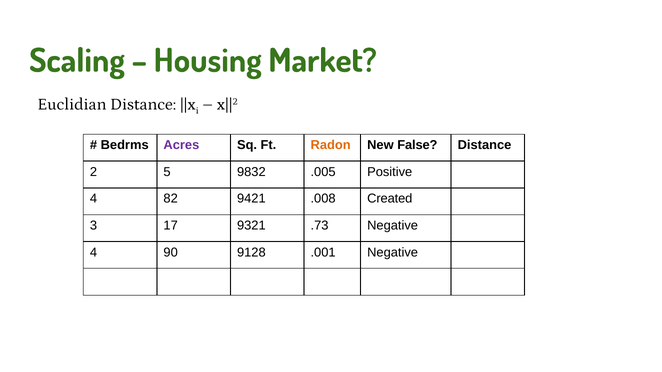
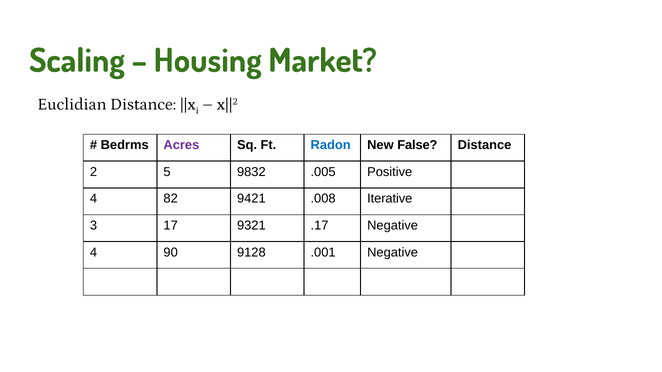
Radon colour: orange -> blue
Created: Created -> Iterative
.73: .73 -> .17
